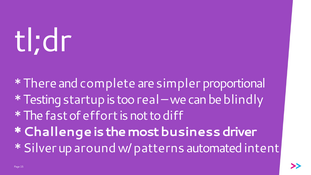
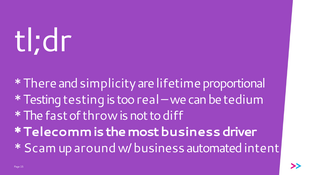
complete: complete -> simplicity
simpler: simpler -> lifetime
Testing startup: startup -> testing
blindly: blindly -> tedium
effort: effort -> throw
Challenge: Challenge -> Telecomm
Silver: Silver -> Scam
w/ patterns: patterns -> business
